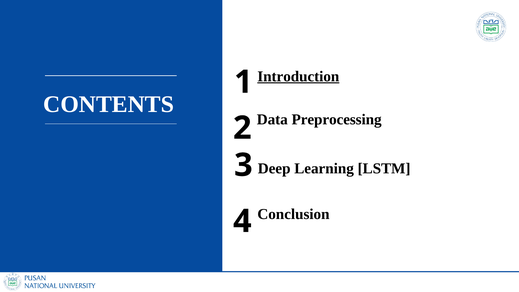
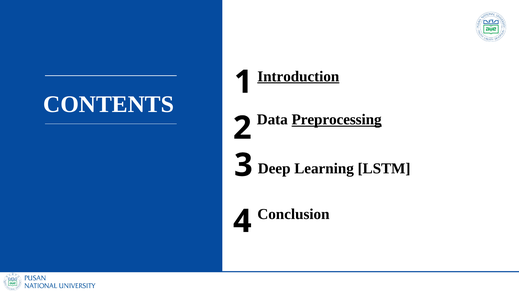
Preprocessing underline: none -> present
